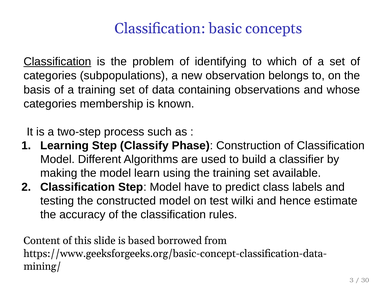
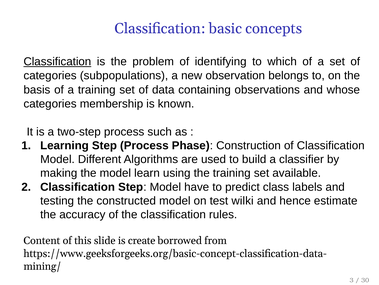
Step Classify: Classify -> Process
based: based -> create
